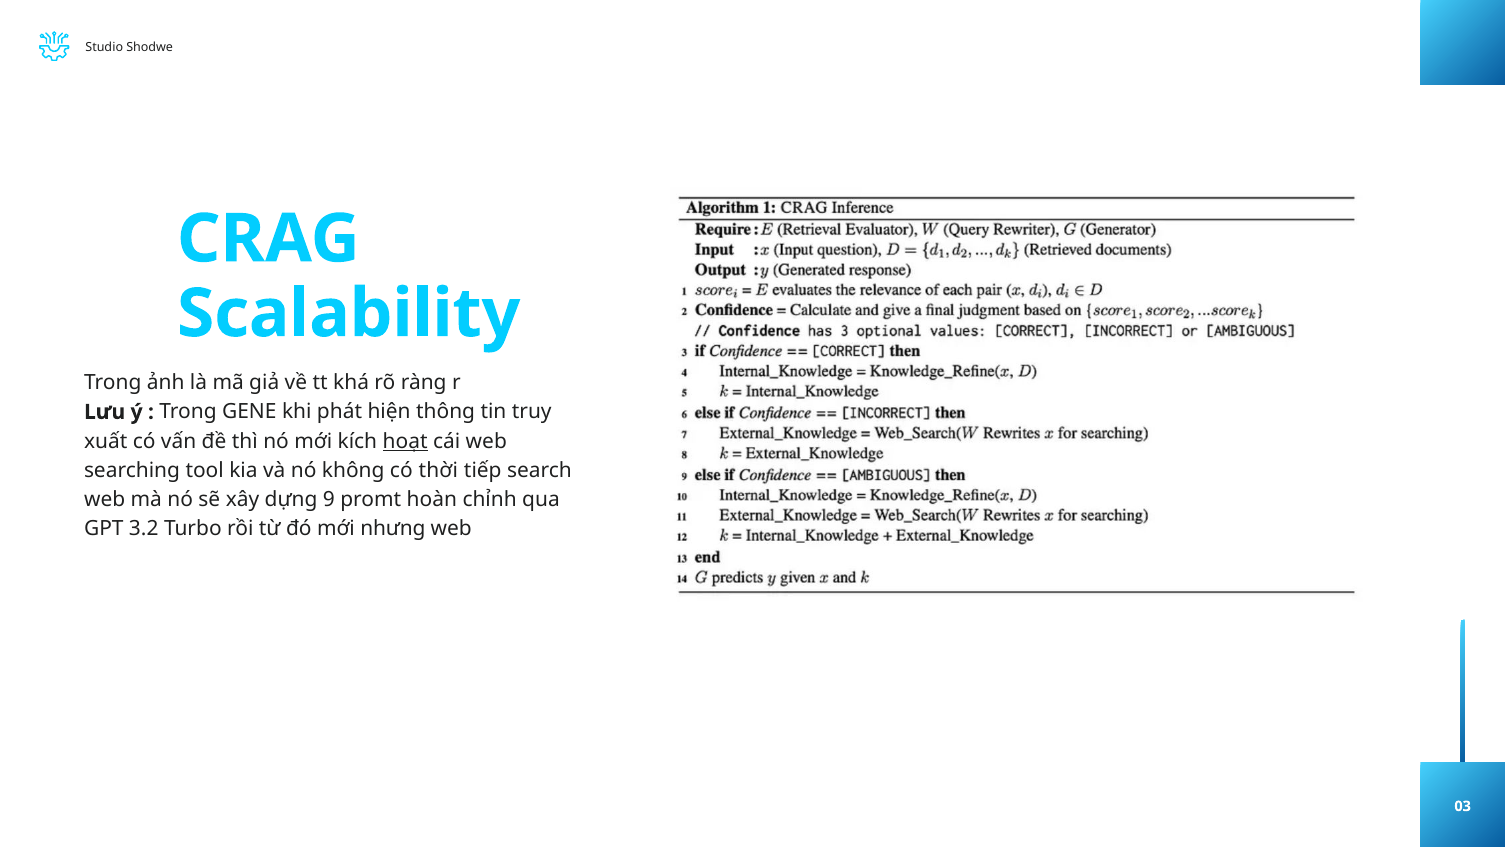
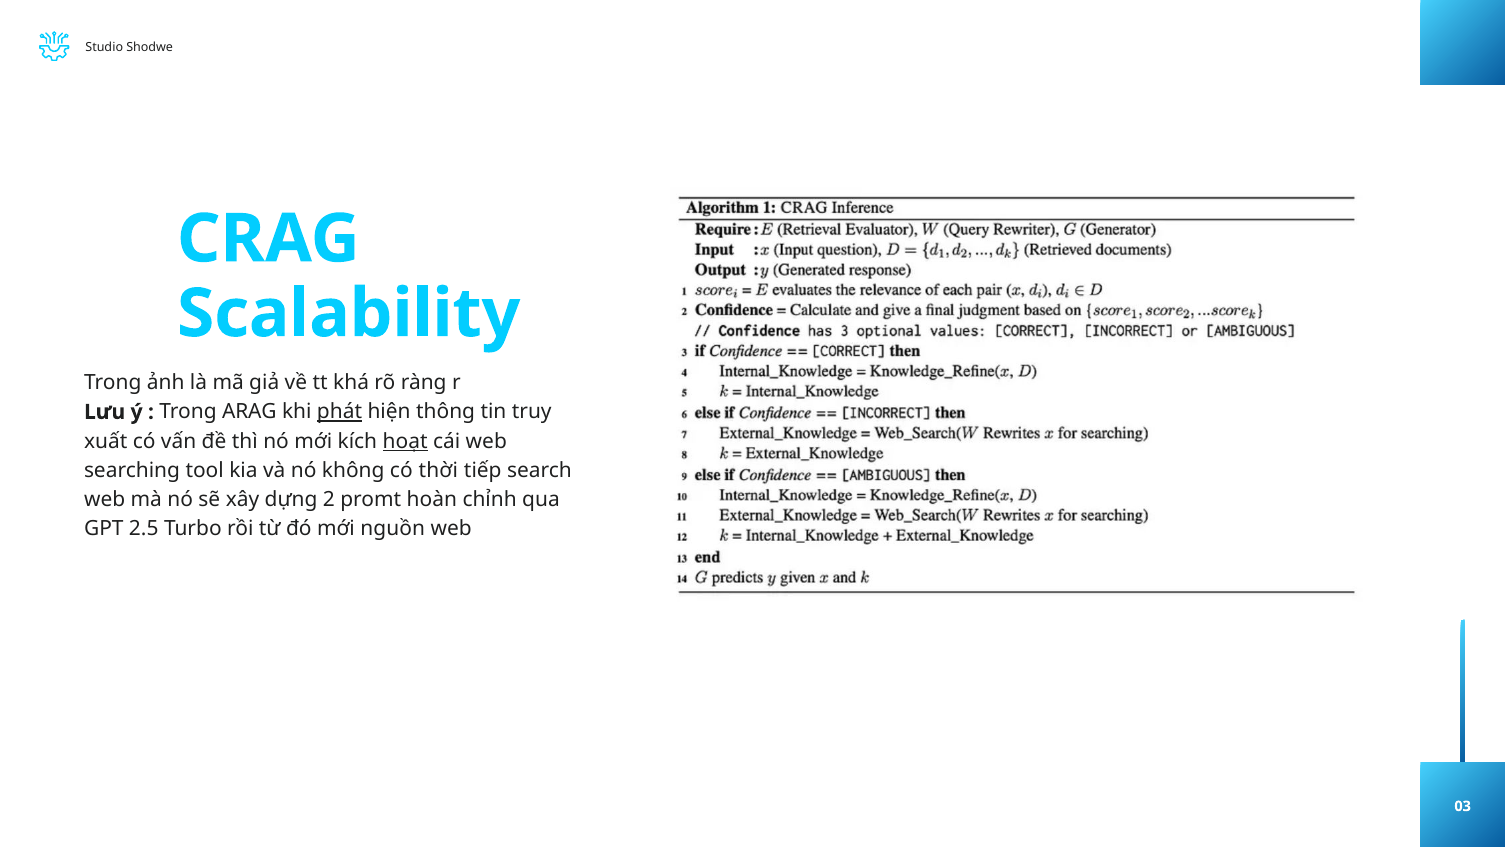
GENE: GENE -> ARAG
phát underline: none -> present
9: 9 -> 2
3.2: 3.2 -> 2.5
nhưng: nhưng -> nguồn
